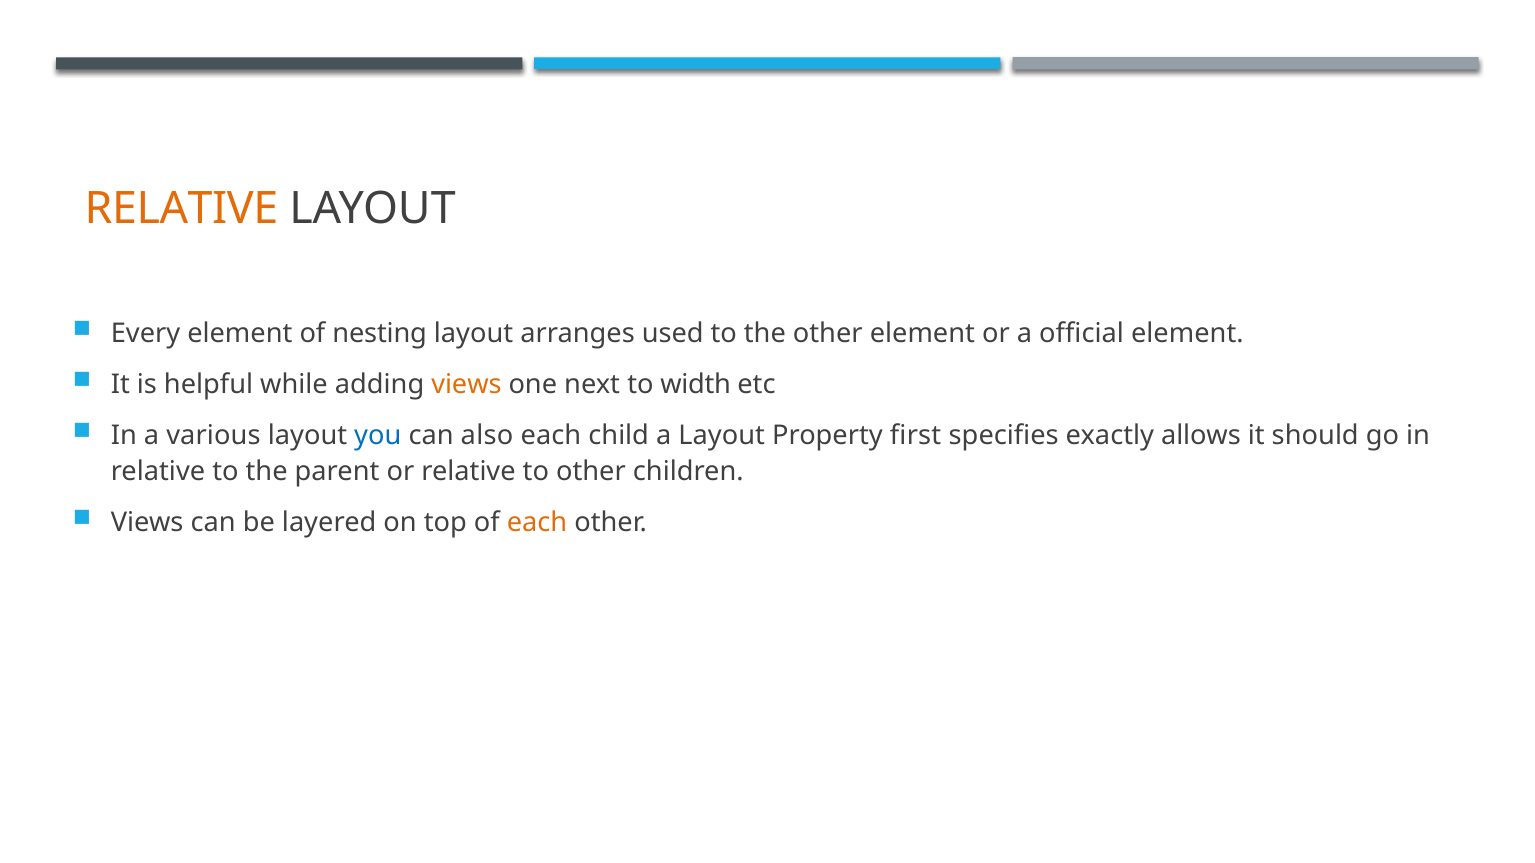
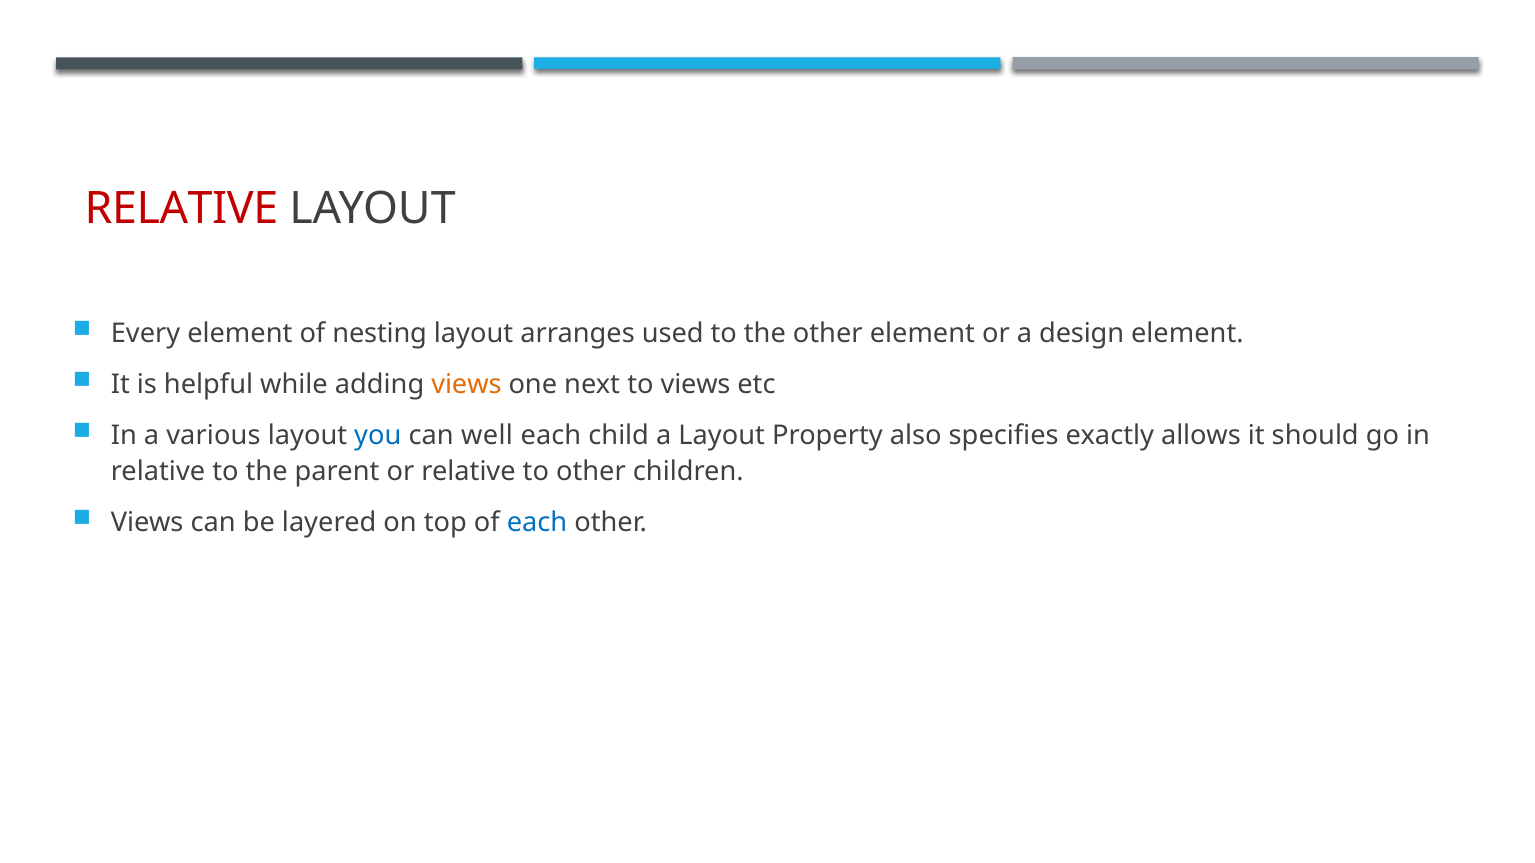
RELATIVE at (181, 208) colour: orange -> red
official: official -> design
to width: width -> views
also: also -> well
first: first -> also
each at (537, 522) colour: orange -> blue
